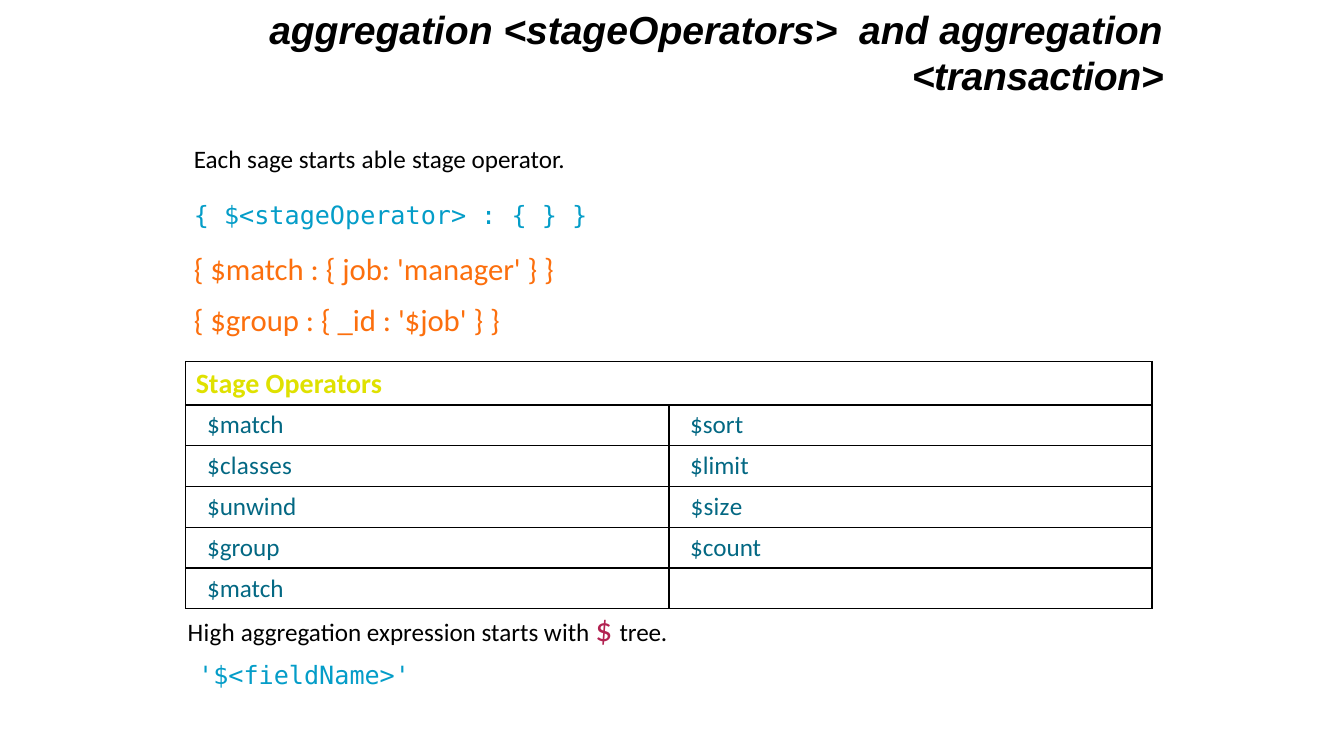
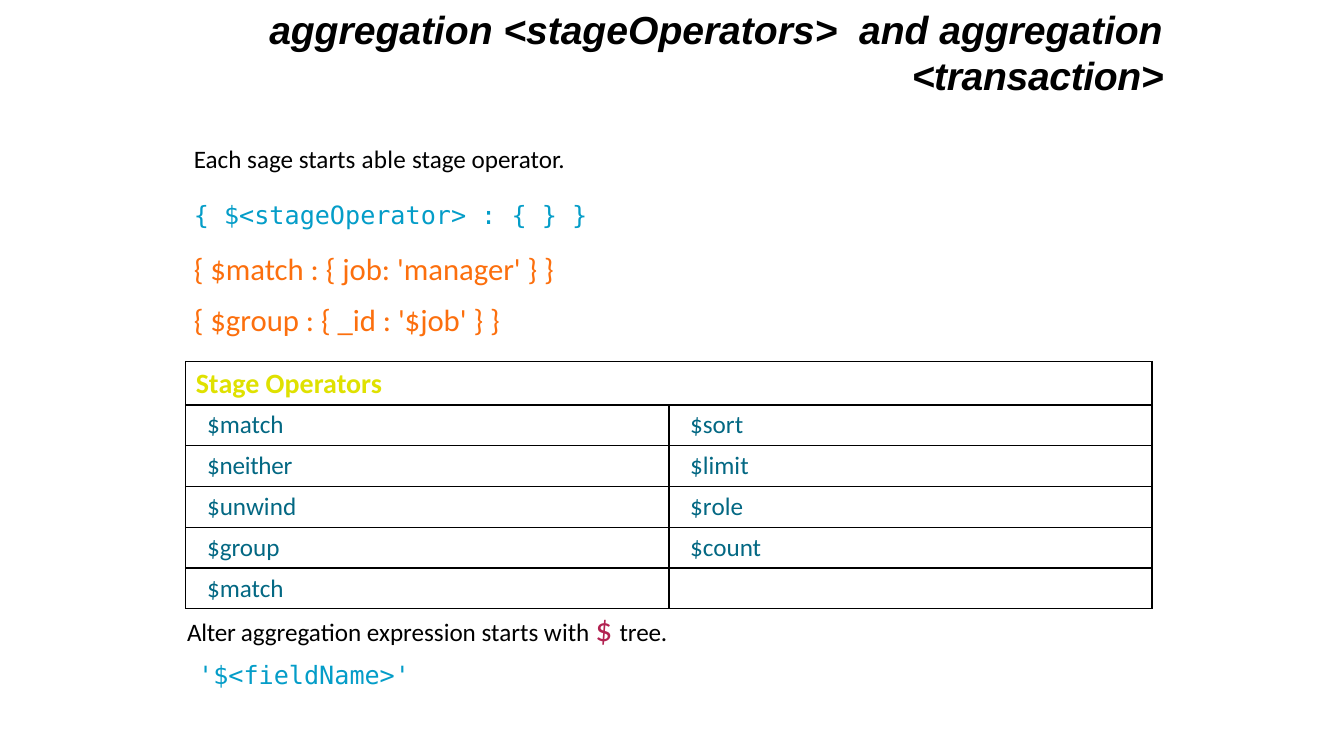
$classes: $classes -> $neither
$size: $size -> $role
High: High -> Alter
